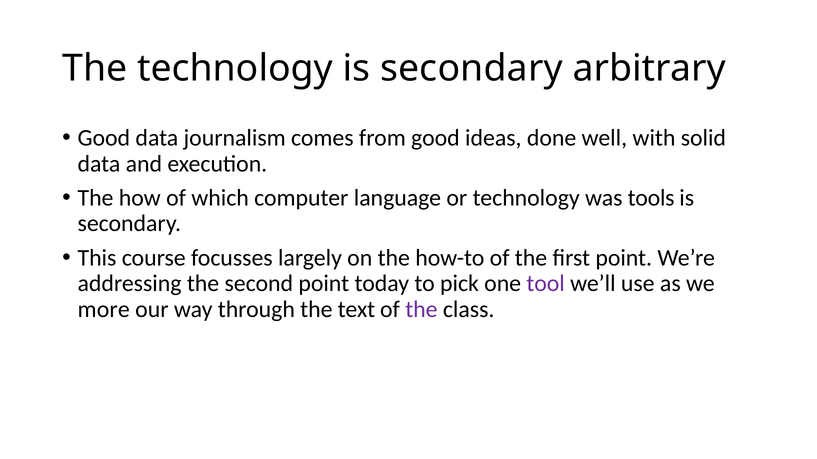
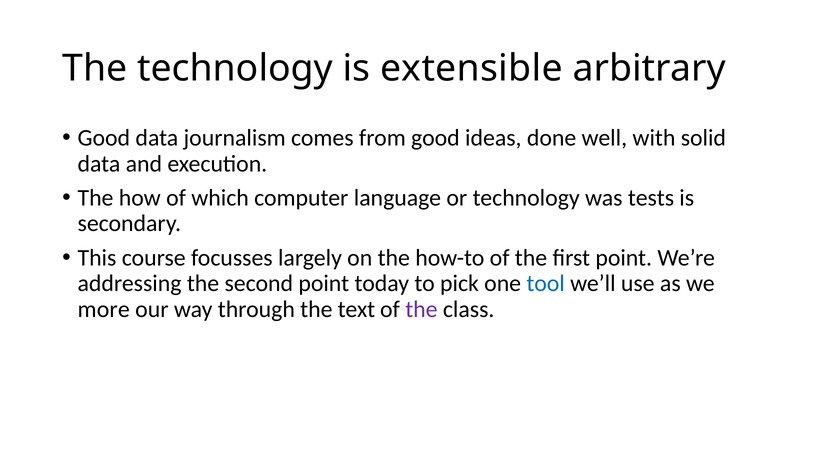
technology is secondary: secondary -> extensible
tools: tools -> tests
tool colour: purple -> blue
